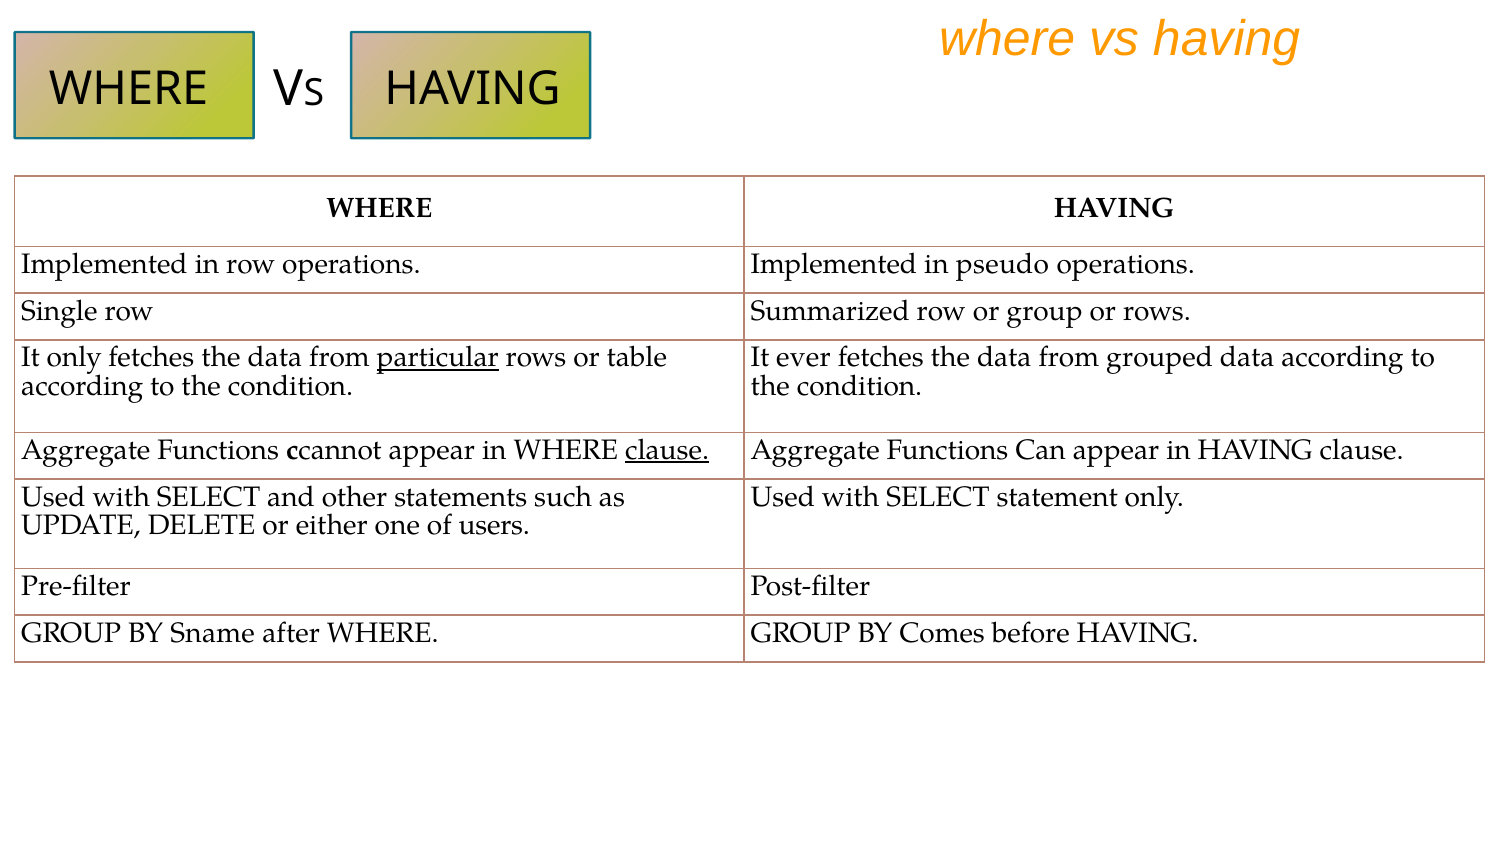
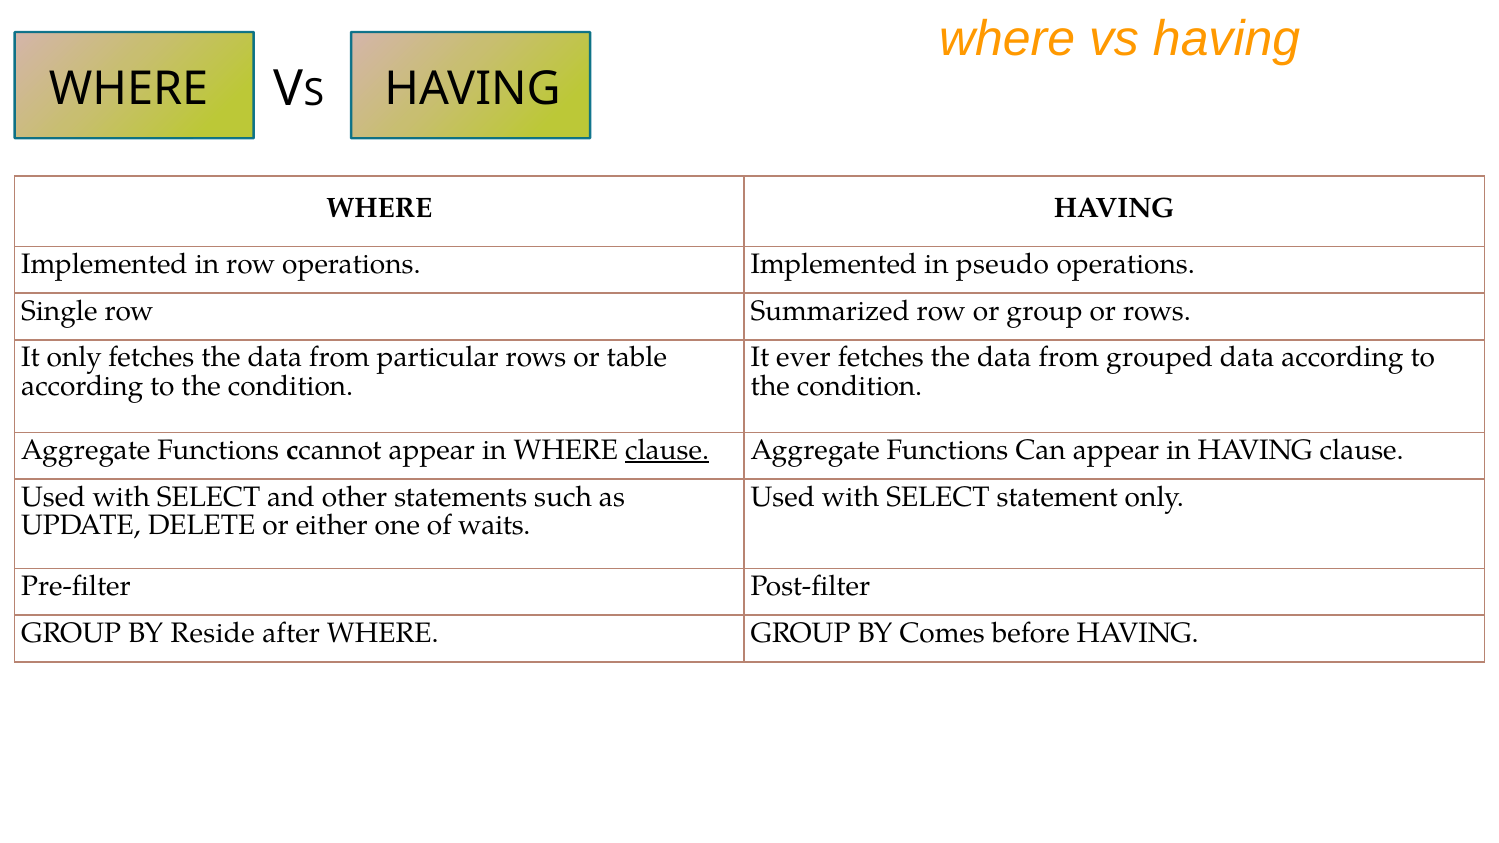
particular underline: present -> none
users: users -> waits
Sname: Sname -> Reside
